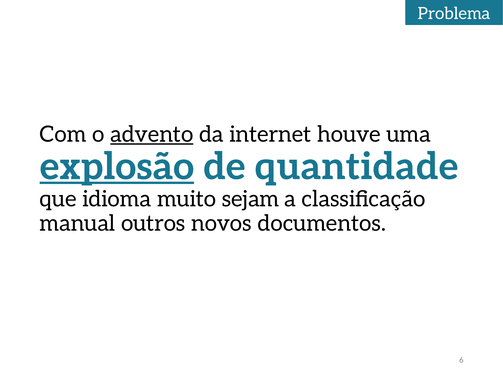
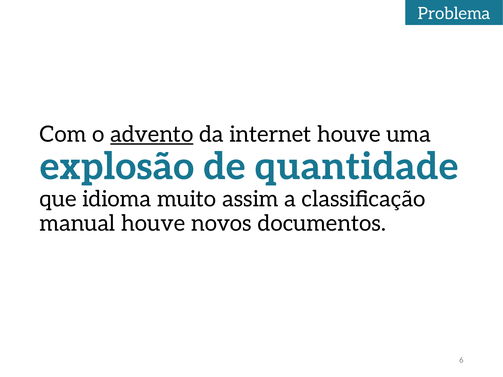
explosão underline: present -> none
sejam: sejam -> assim
manual outros: outros -> houve
